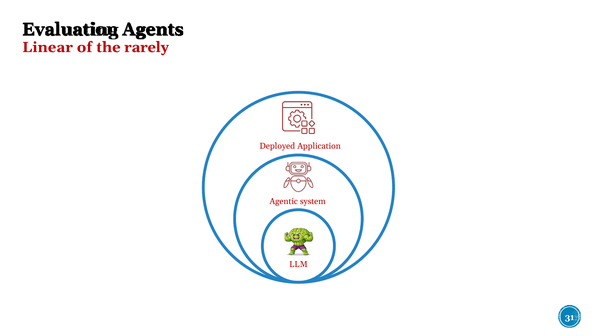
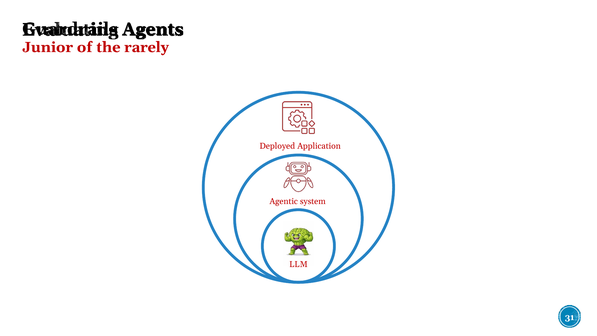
Evaluation: Evaluation -> Guardrails
Linear: Linear -> Junior
